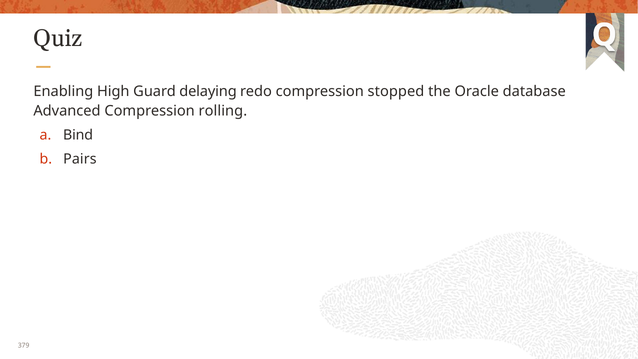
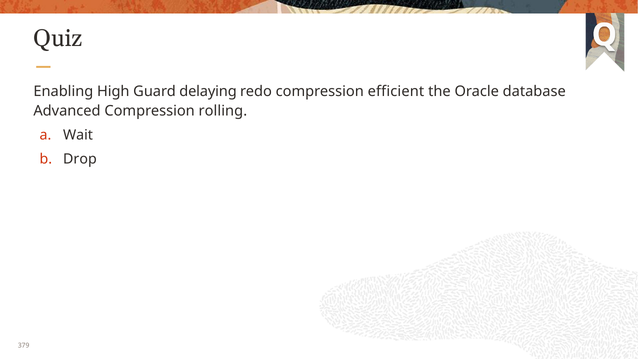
stopped: stopped -> efficient
Bind: Bind -> Wait
Pairs: Pairs -> Drop
